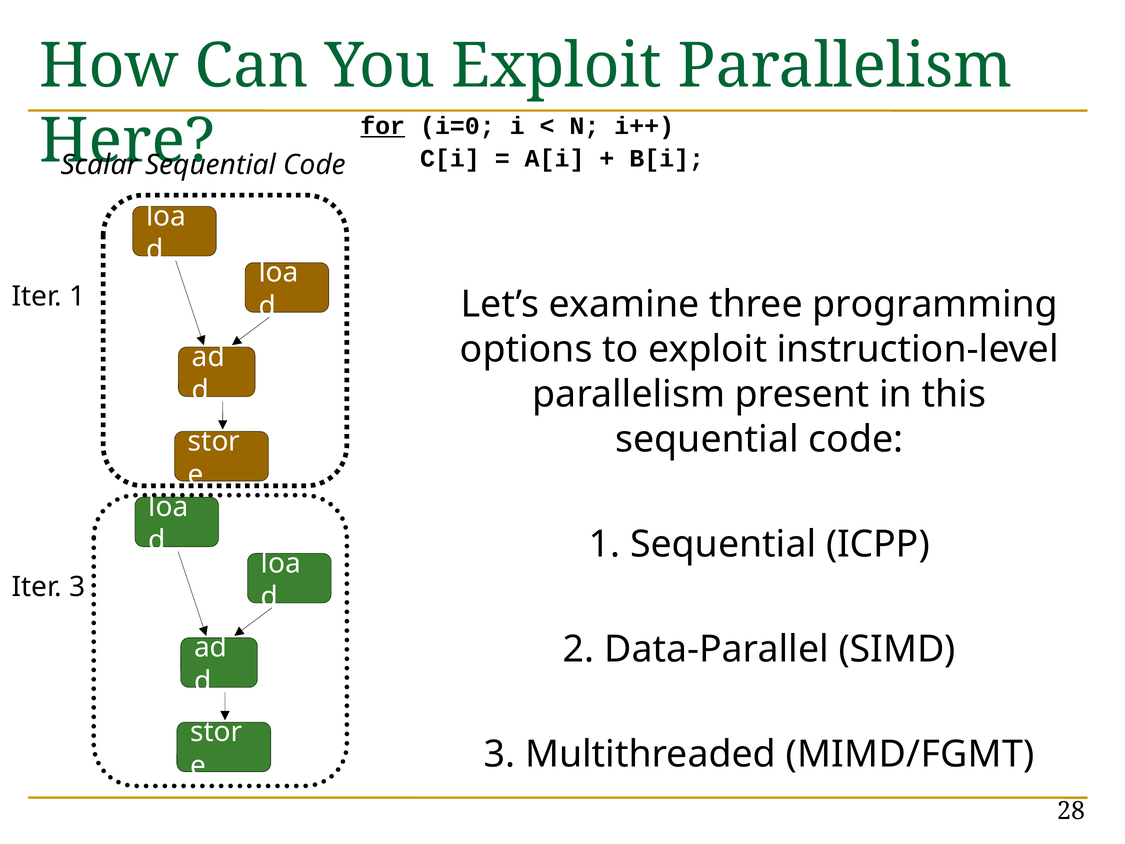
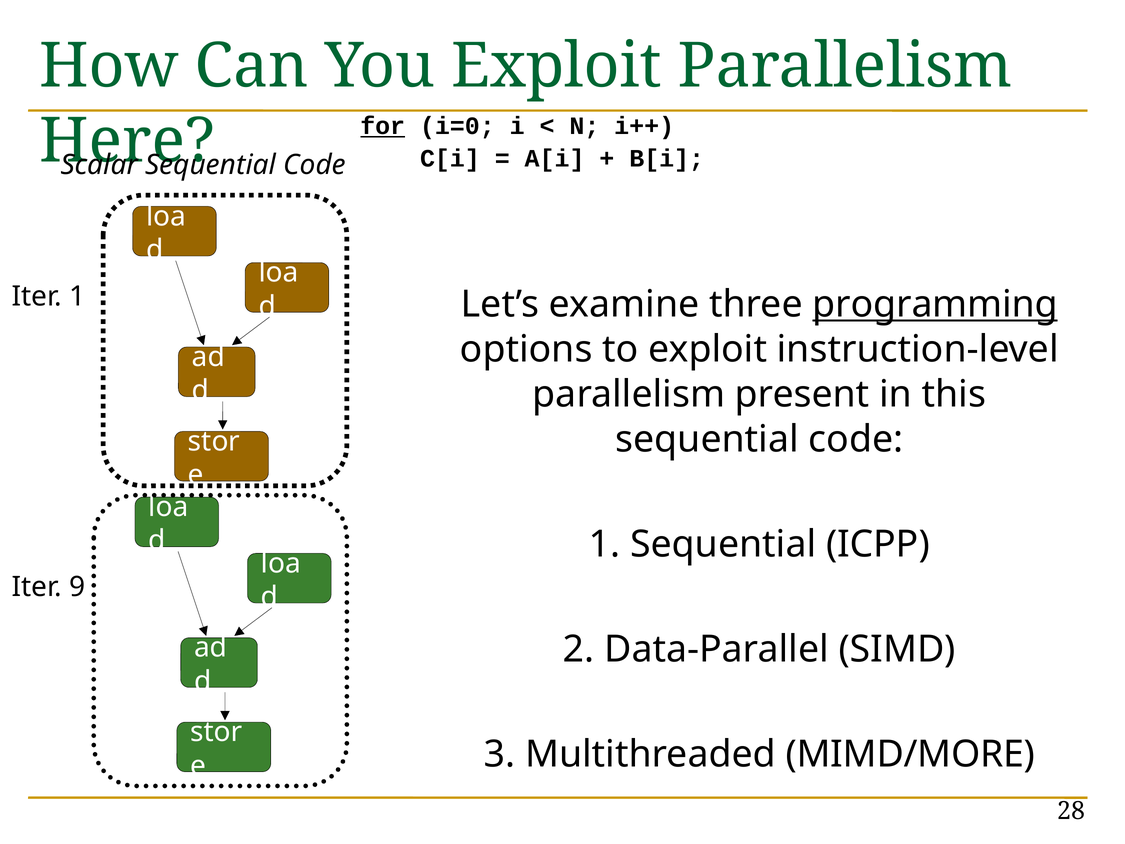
programming underline: none -> present
Iter 3: 3 -> 9
MIMD/FGMT: MIMD/FGMT -> MIMD/MORE
